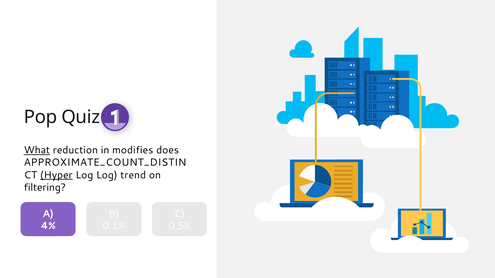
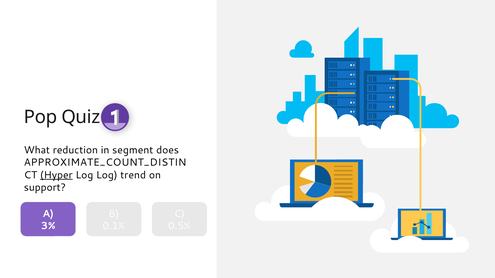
What underline: present -> none
modifies: modifies -> segment
filtering: filtering -> support
4%: 4% -> 3%
